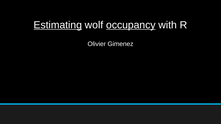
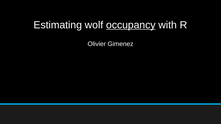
Estimating underline: present -> none
